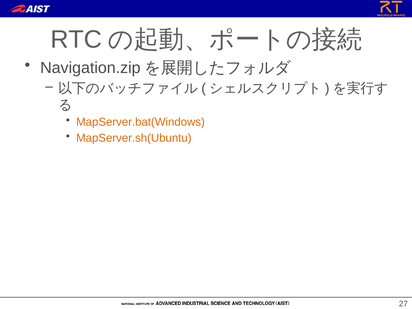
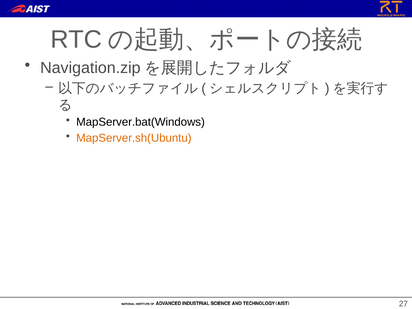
MapServer.bat(Windows colour: orange -> black
